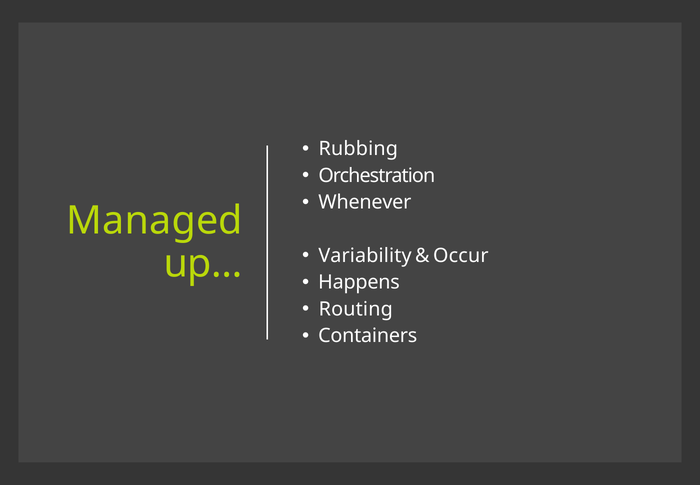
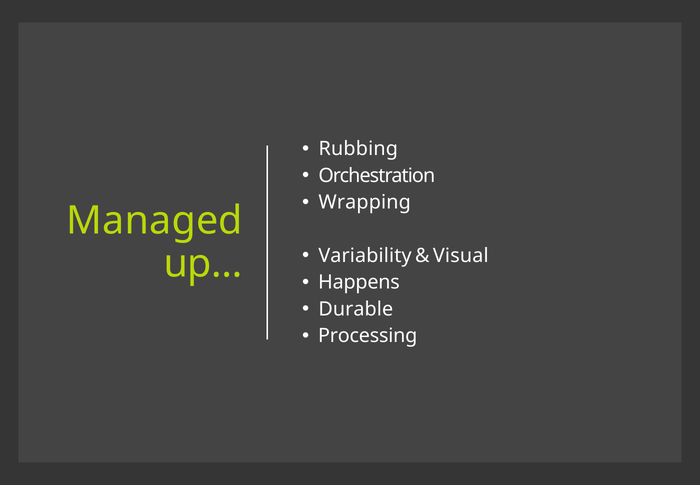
Whenever: Whenever -> Wrapping
Occur: Occur -> Visual
Routing: Routing -> Durable
Containers: Containers -> Processing
